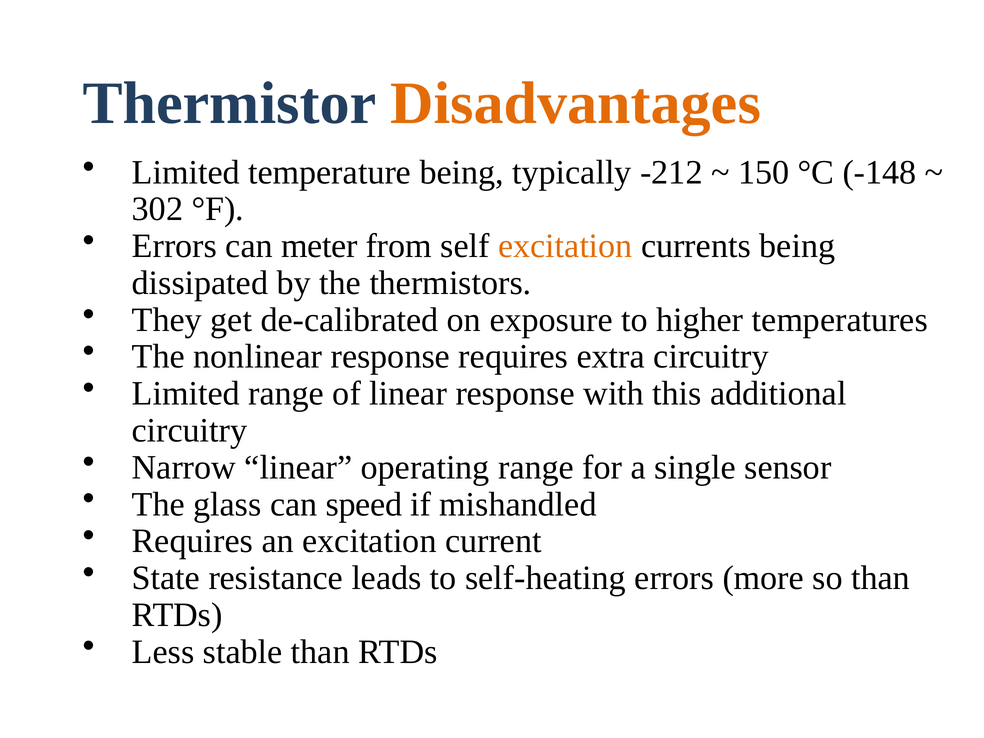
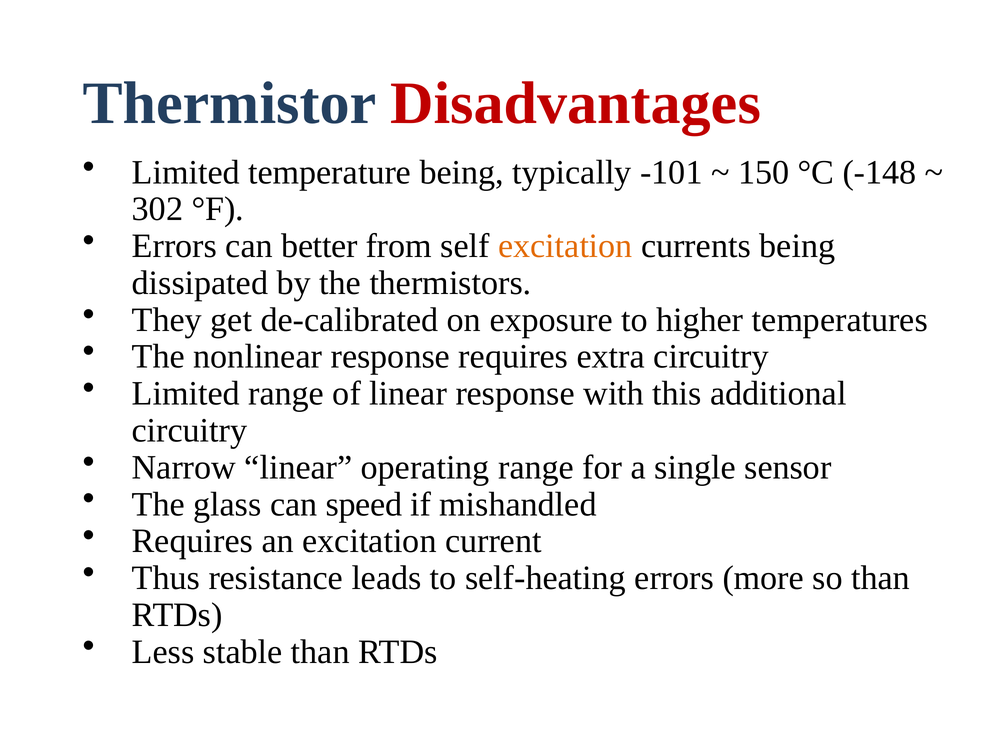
Disadvantages colour: orange -> red
-212: -212 -> -101
meter: meter -> better
State: State -> Thus
